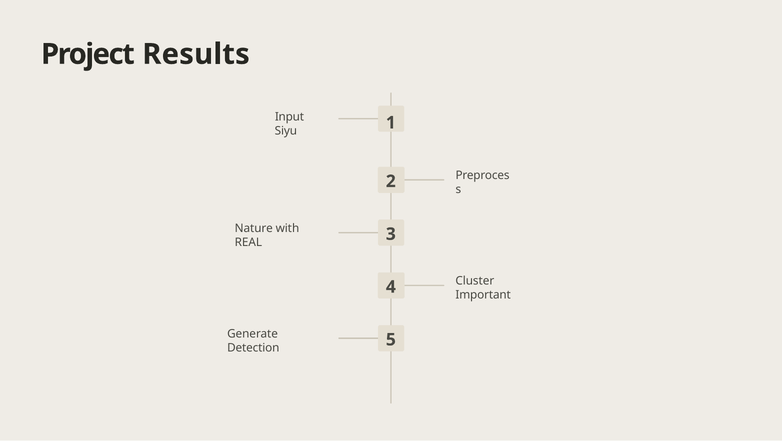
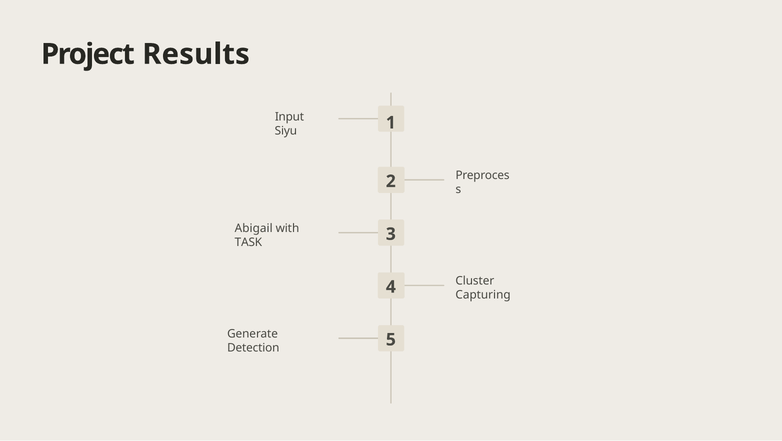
Nature: Nature -> Abigail
REAL: REAL -> TASK
Important: Important -> Capturing
